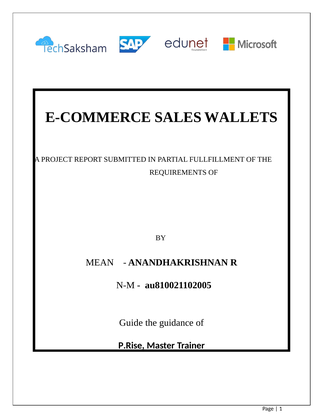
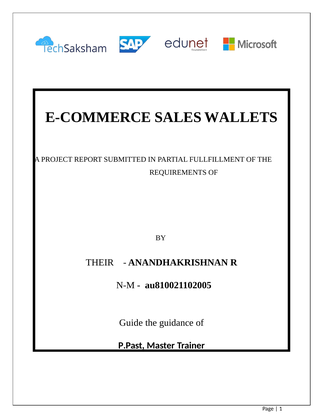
MEAN: MEAN -> THEIR
P.Rise: P.Rise -> P.Past
